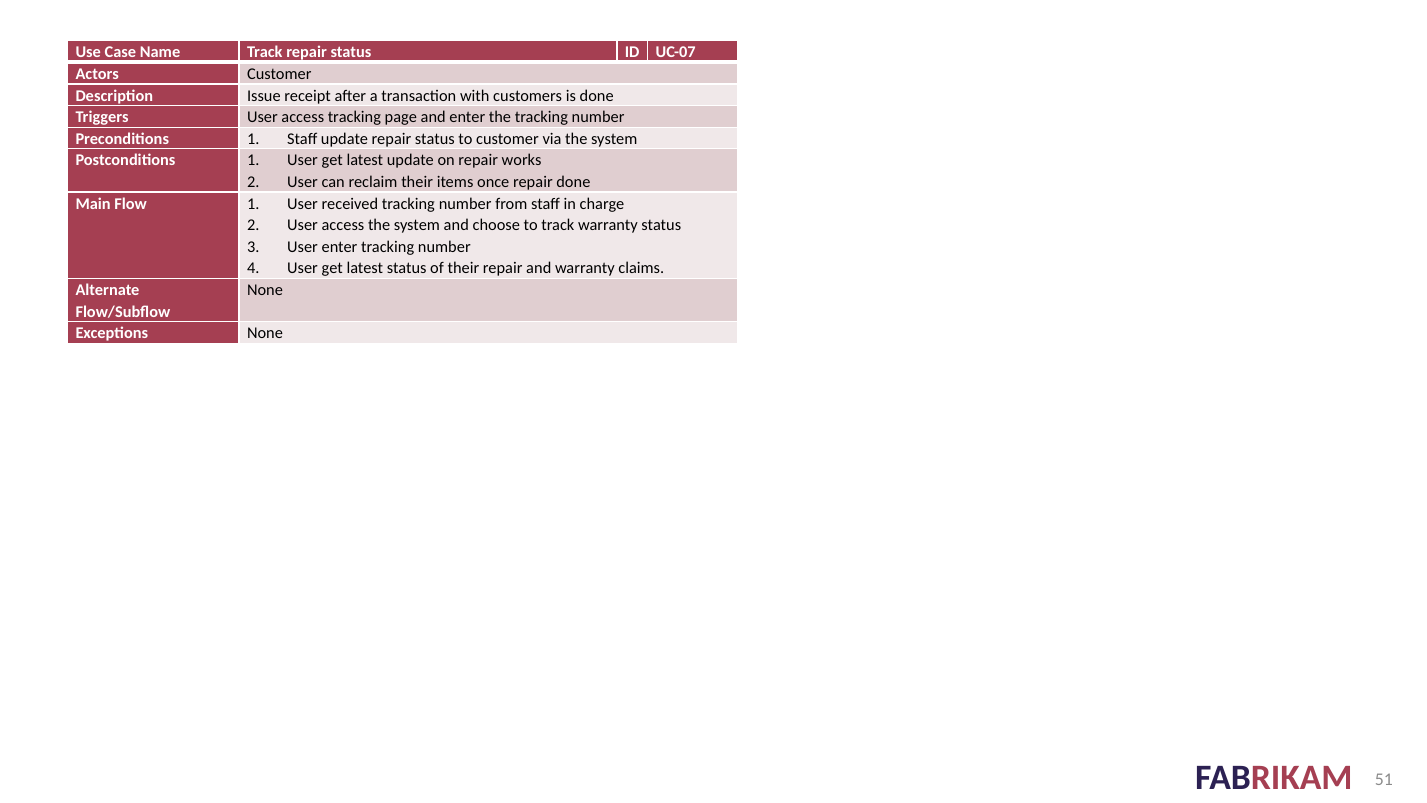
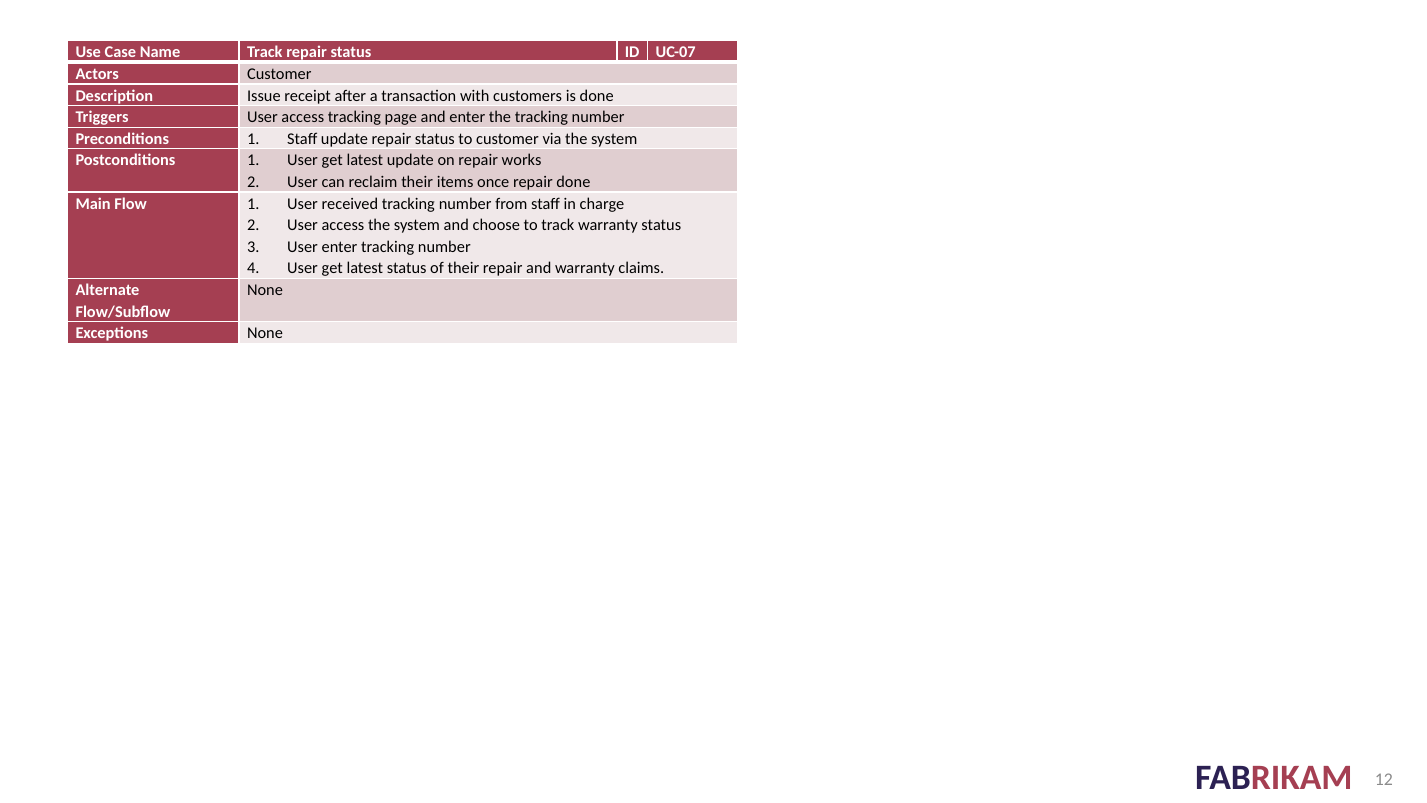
51: 51 -> 12
